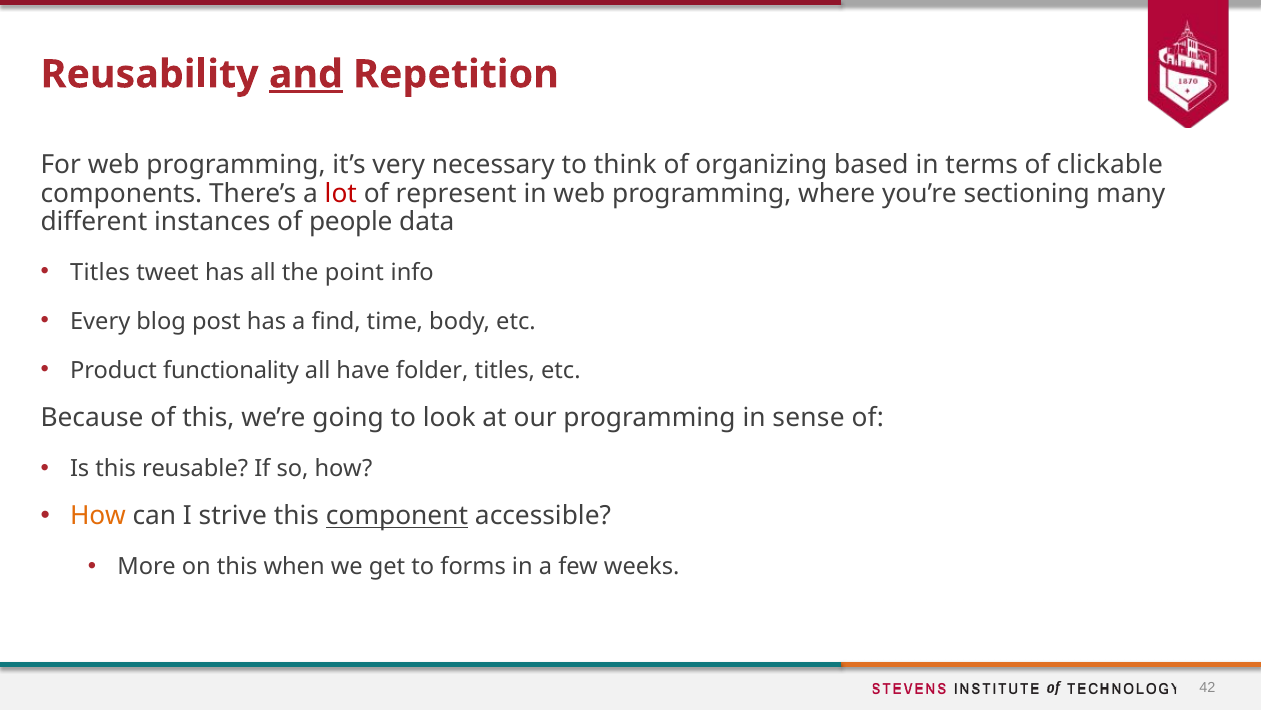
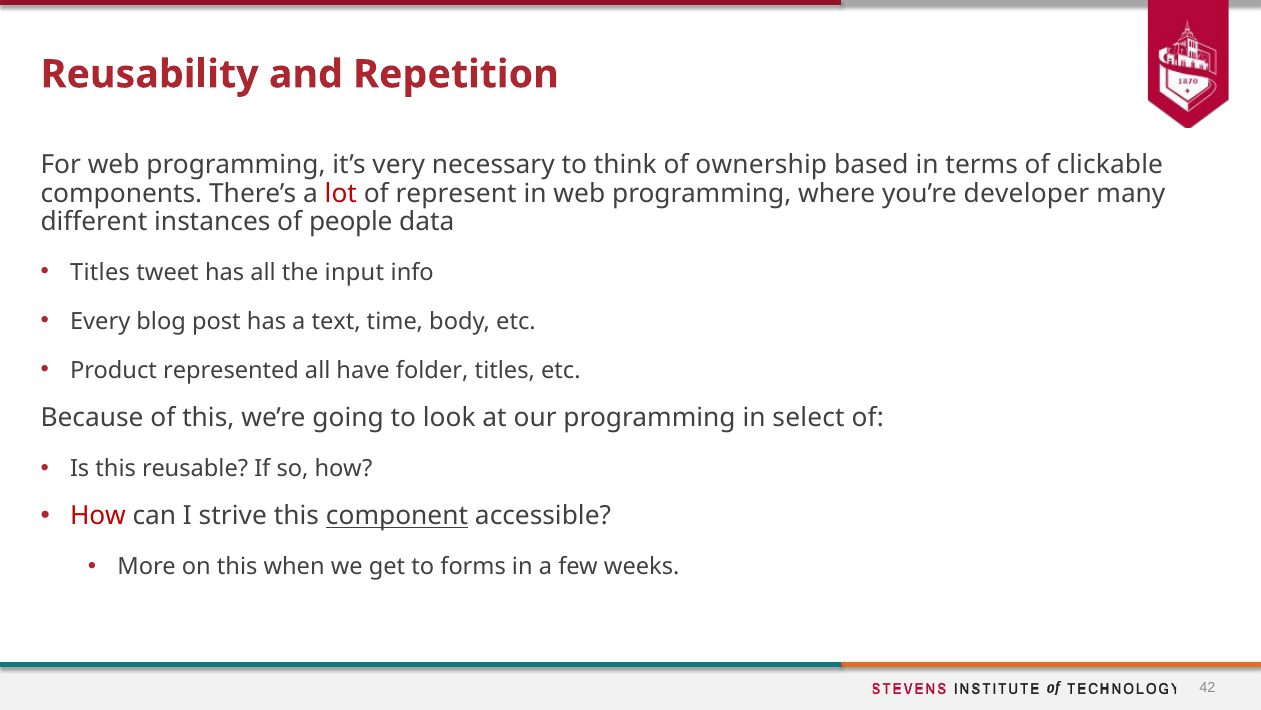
and underline: present -> none
organizing: organizing -> ownership
sectioning: sectioning -> developer
point: point -> input
find: find -> text
functionality: functionality -> represented
sense: sense -> select
How at (98, 516) colour: orange -> red
